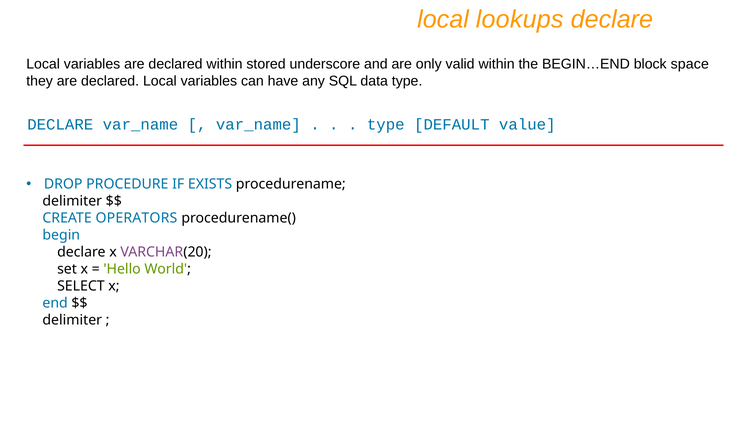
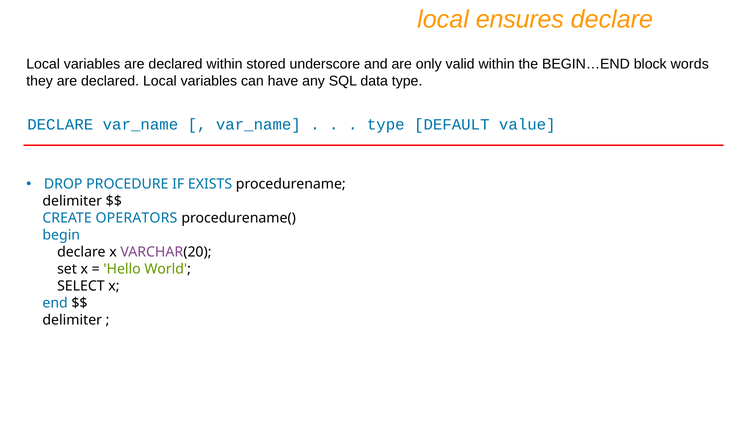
lookups: lookups -> ensures
space: space -> words
